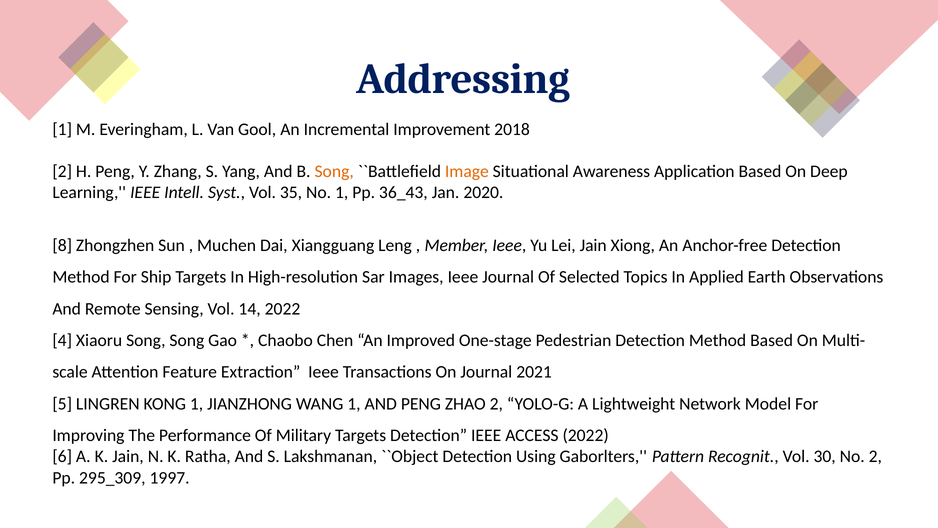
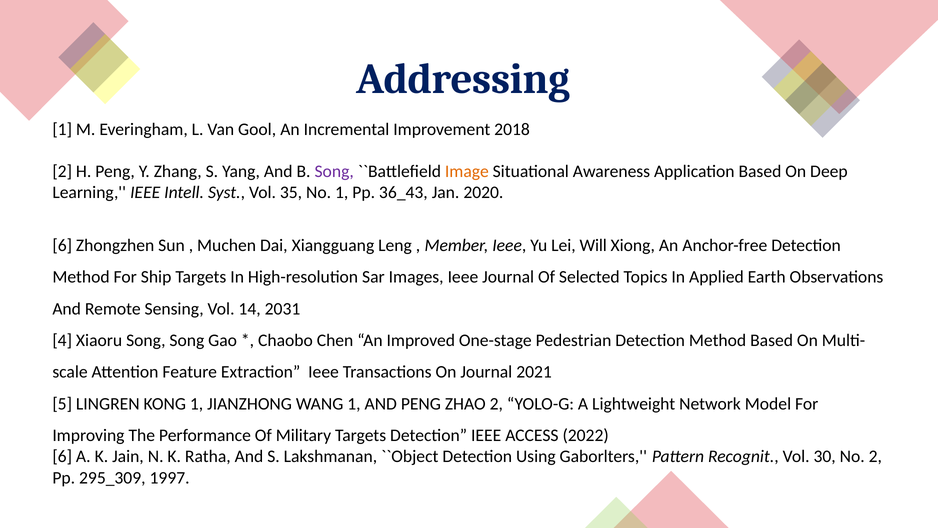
Song at (334, 171) colour: orange -> purple
8 at (62, 245): 8 -> 6
Lei Jain: Jain -> Will
14 2022: 2022 -> 2031
